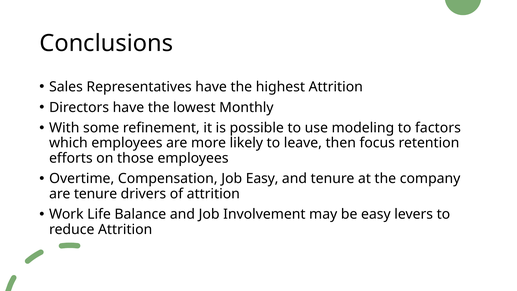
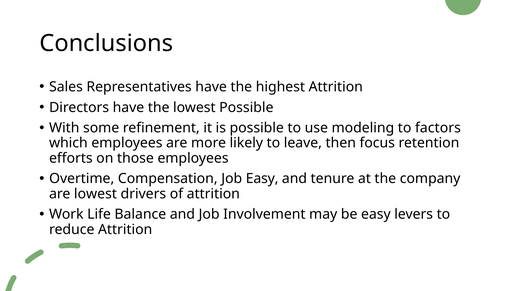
lowest Monthly: Monthly -> Possible
are tenure: tenure -> lowest
